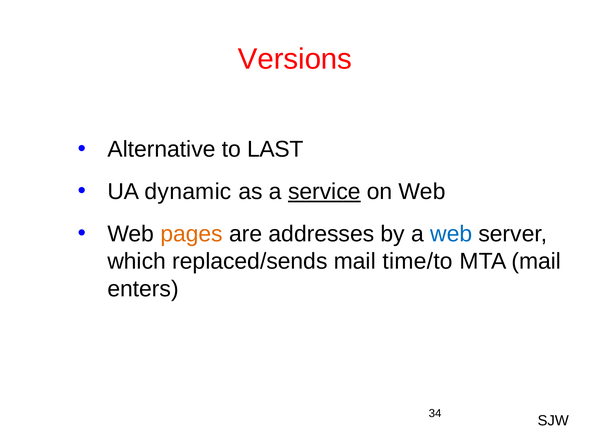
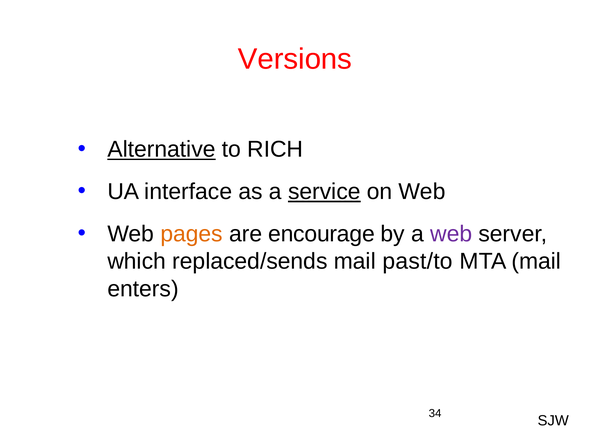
Alternative underline: none -> present
LAST: LAST -> RICH
dynamic: dynamic -> interface
addresses: addresses -> encourage
web at (451, 234) colour: blue -> purple
time/to: time/to -> past/to
